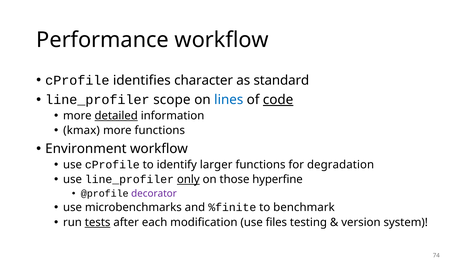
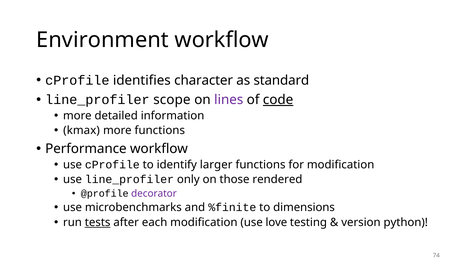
Performance: Performance -> Environment
lines colour: blue -> purple
detailed underline: present -> none
Environment: Environment -> Performance
for degradation: degradation -> modification
only underline: present -> none
hyperfine: hyperfine -> rendered
benchmark: benchmark -> dimensions
files: files -> love
system: system -> python
